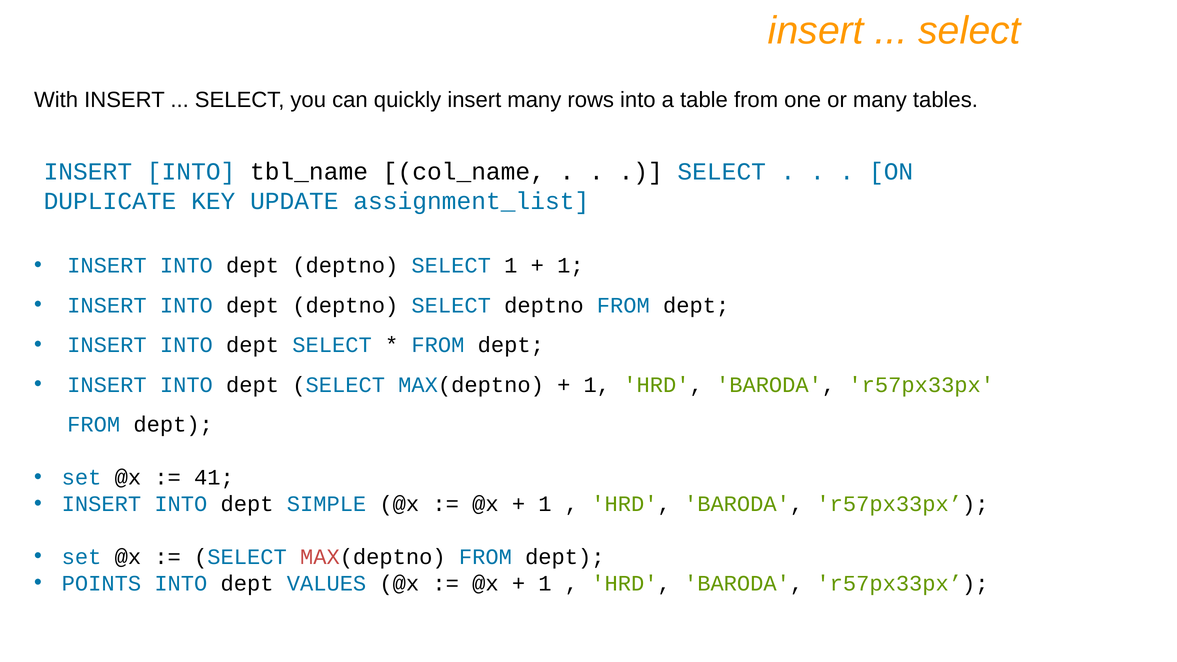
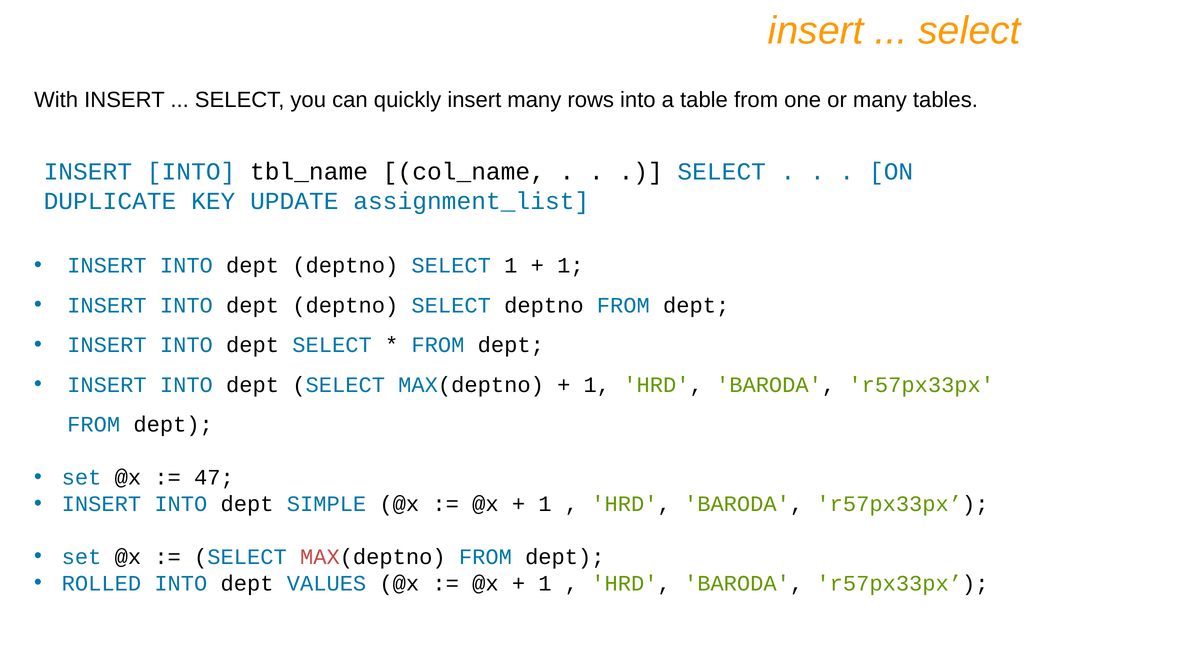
41: 41 -> 47
POINTS: POINTS -> ROLLED
